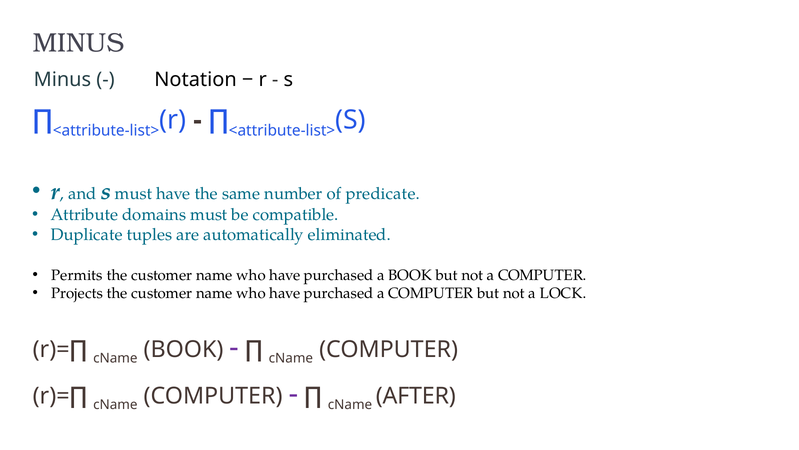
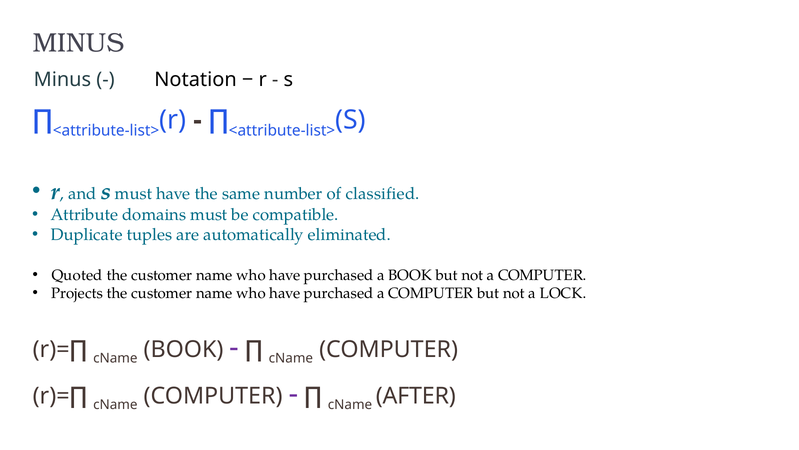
predicate: predicate -> classified
Permits: Permits -> Quoted
